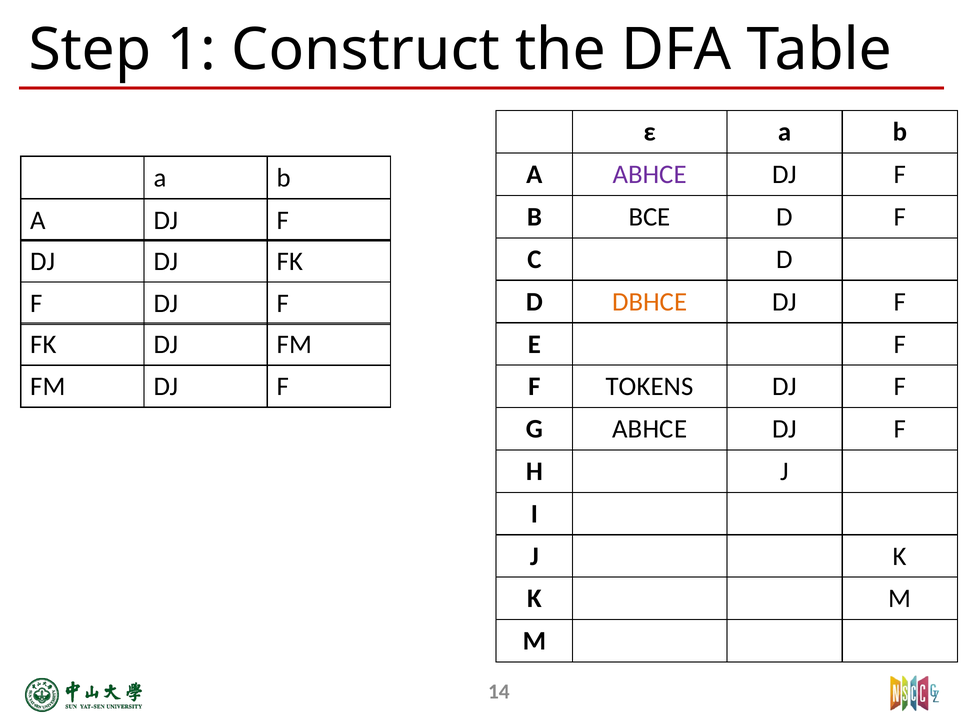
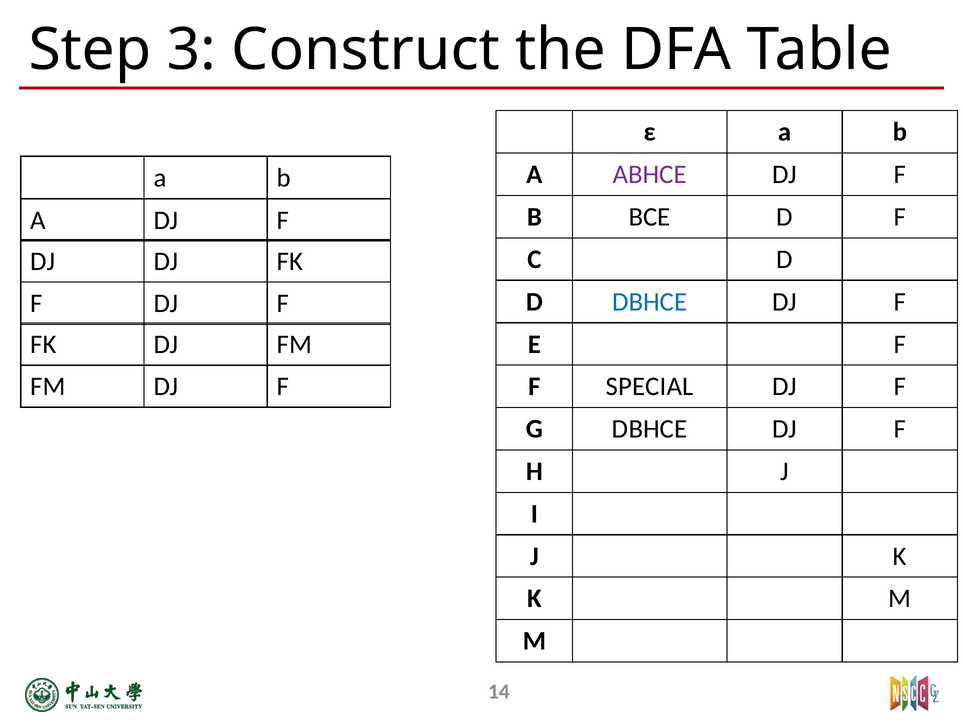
1: 1 -> 3
DBHCE at (650, 302) colour: orange -> blue
TOKENS: TOKENS -> SPECIAL
G ABHCE: ABHCE -> DBHCE
